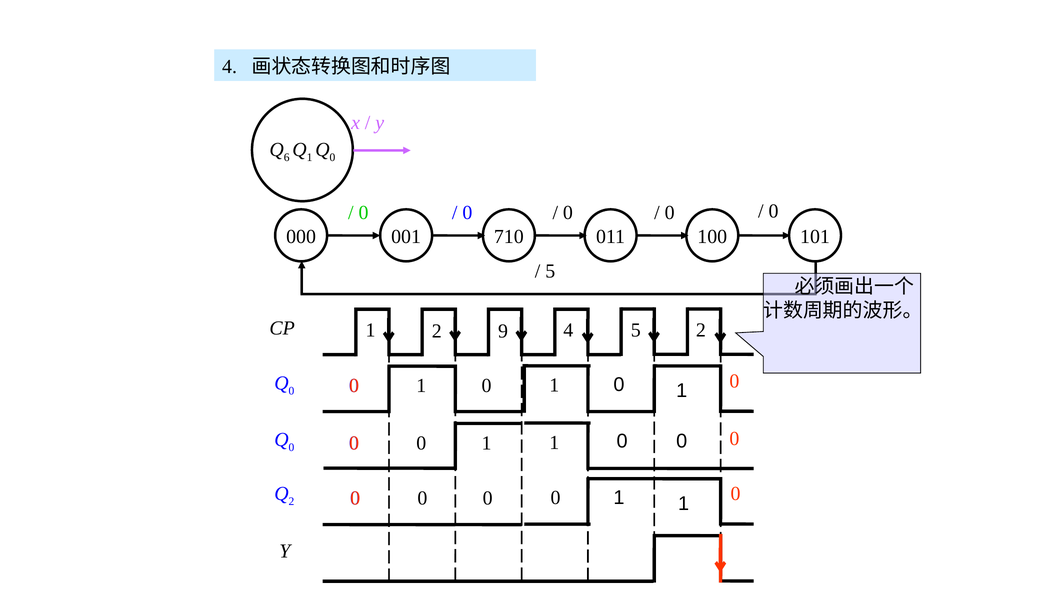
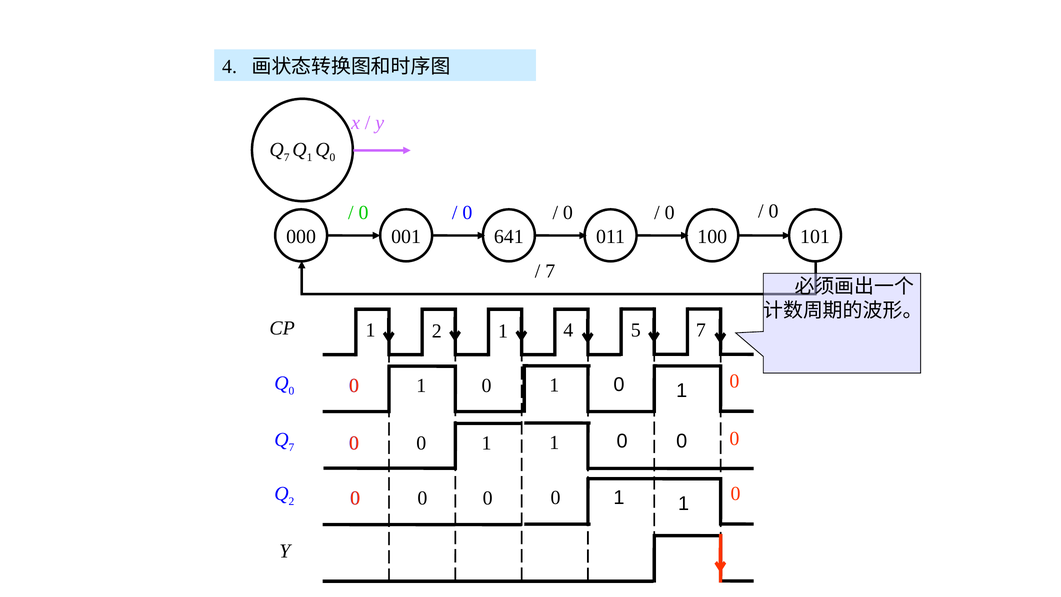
6 at (287, 157): 6 -> 7
710: 710 -> 641
5 at (550, 271): 5 -> 7
2 9: 9 -> 1
5 2: 2 -> 7
0 at (291, 447): 0 -> 7
